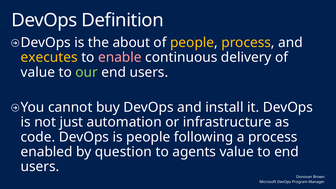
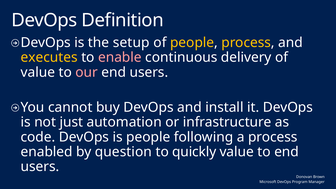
about: about -> setup
our colour: light green -> pink
agents: agents -> quickly
